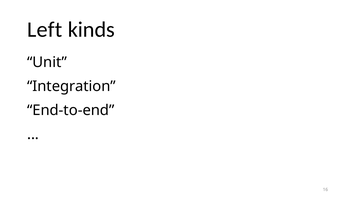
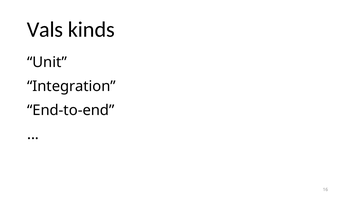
Left: Left -> Vals
